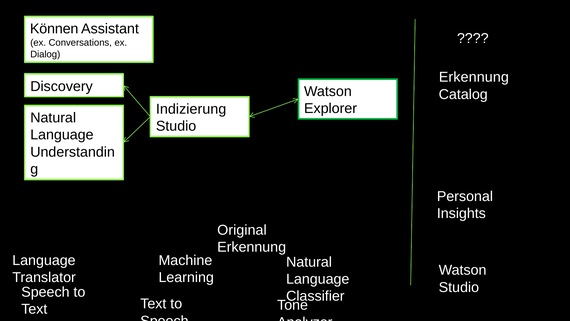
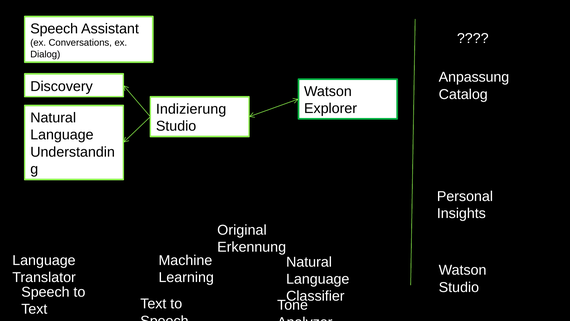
Können at (54, 29): Können -> Speech
Erkennung at (474, 77): Erkennung -> Anpassung
